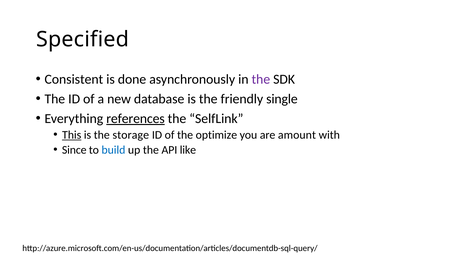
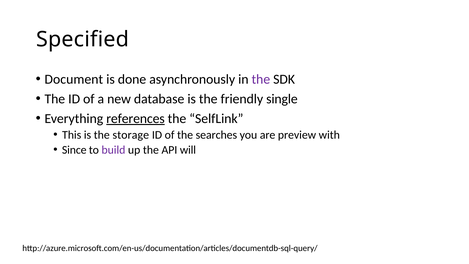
Consistent: Consistent -> Document
This underline: present -> none
optimize: optimize -> searches
amount: amount -> preview
build colour: blue -> purple
like: like -> will
